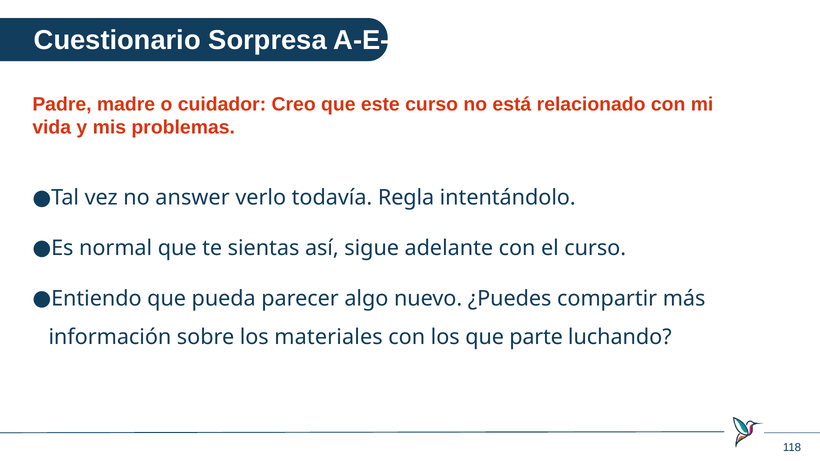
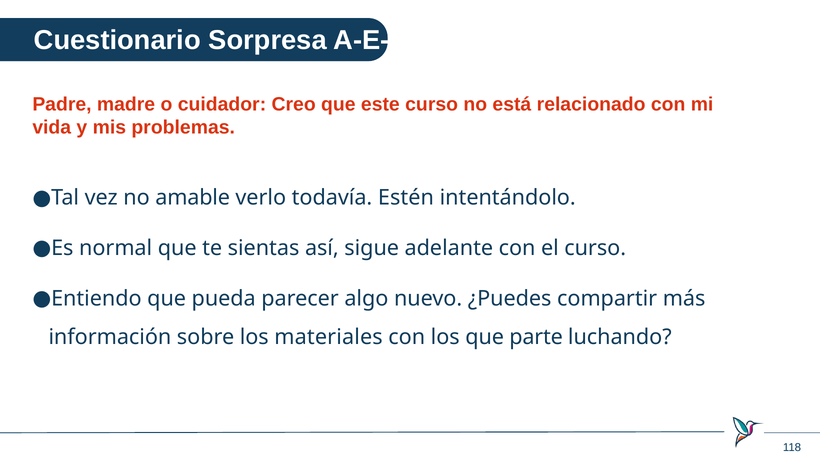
answer: answer -> amable
Regla: Regla -> Estén
